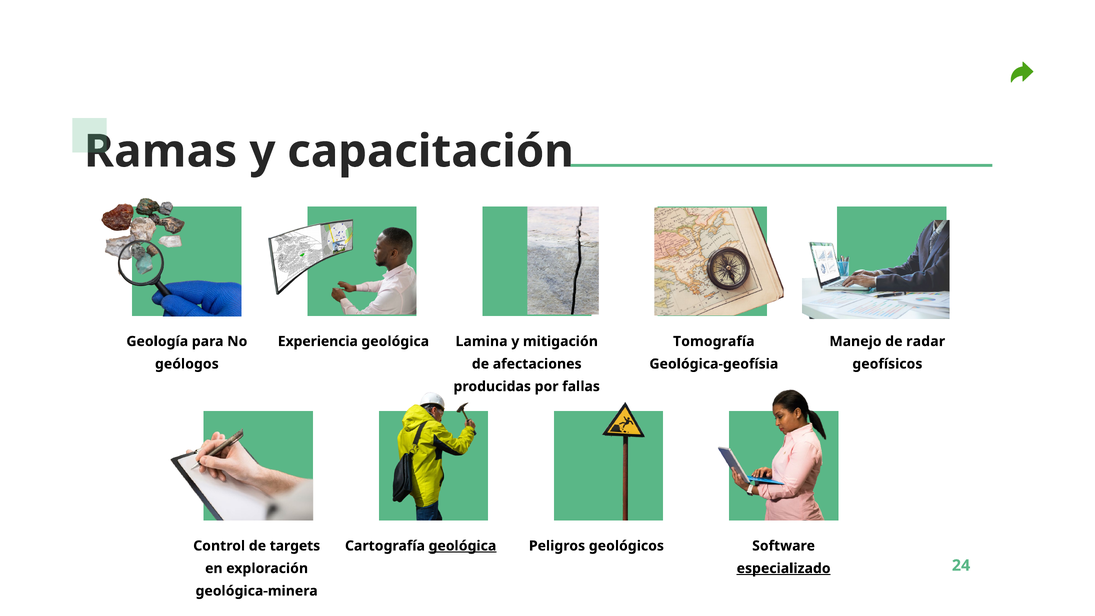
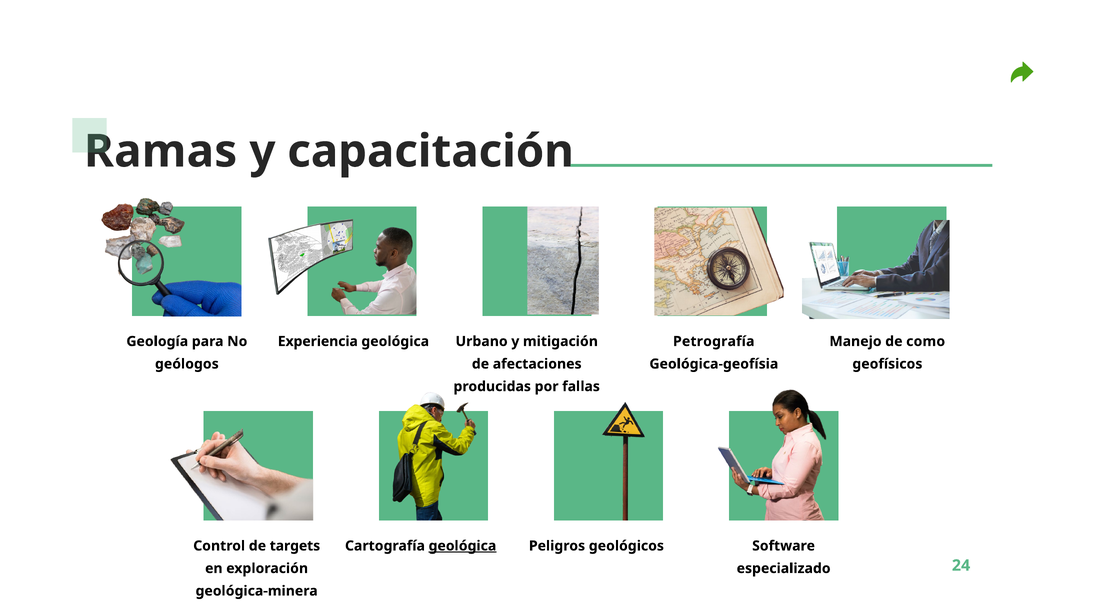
Lamina: Lamina -> Urbano
Tomografía: Tomografía -> Petrografía
radar: radar -> como
especializado underline: present -> none
